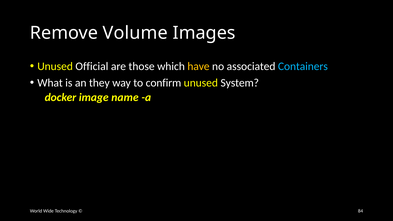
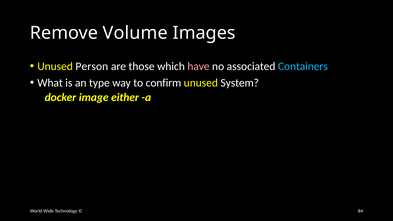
Official: Official -> Person
have colour: yellow -> pink
they: they -> type
name: name -> either
